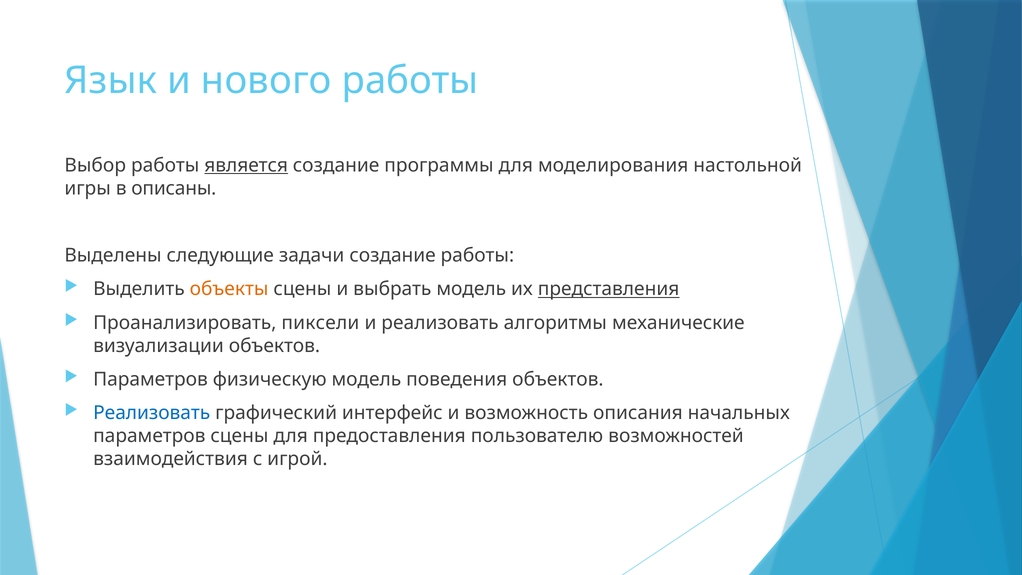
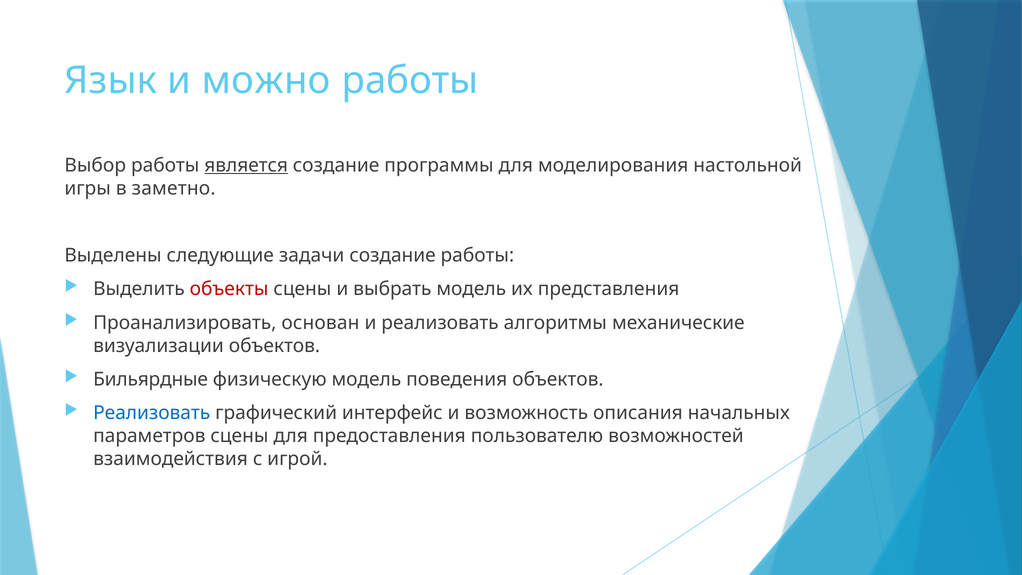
нового: нового -> можно
описаны: описаны -> заметно
объекты colour: orange -> red
представления underline: present -> none
пиксели: пиксели -> основан
Параметров at (151, 379): Параметров -> Бильярдные
